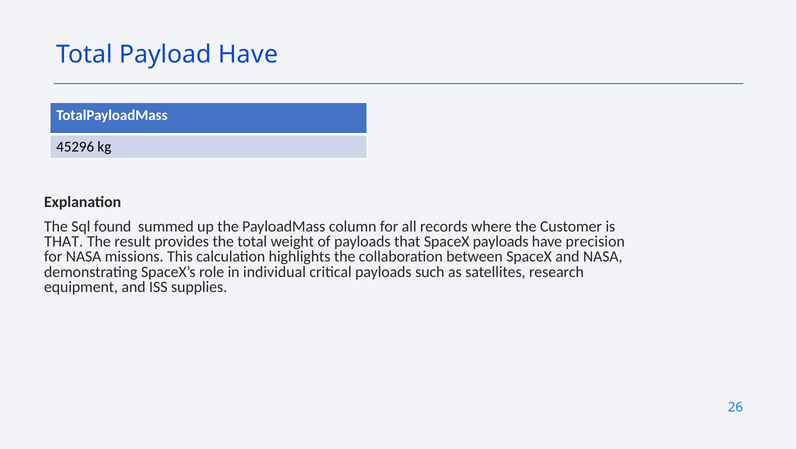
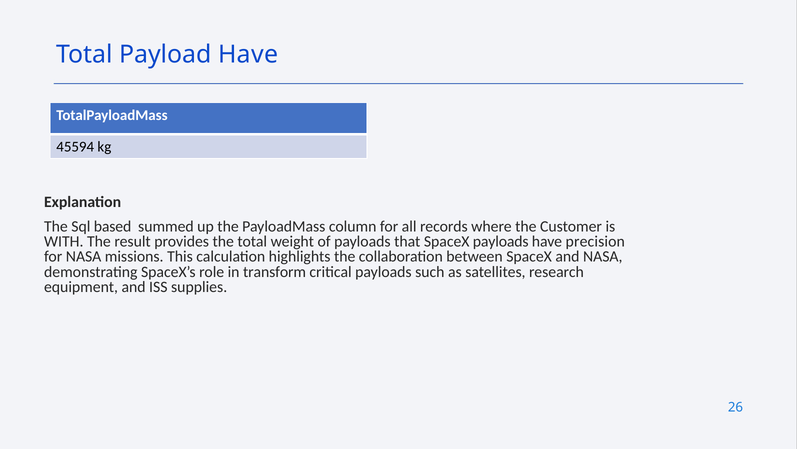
45296: 45296 -> 45594
found: found -> based
THAT at (64, 241): THAT -> WITH
individual: individual -> transform
